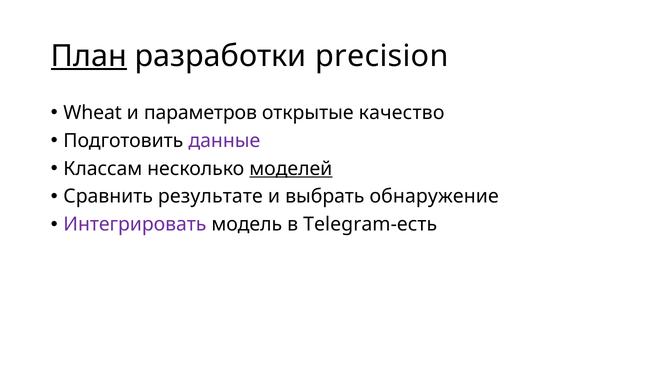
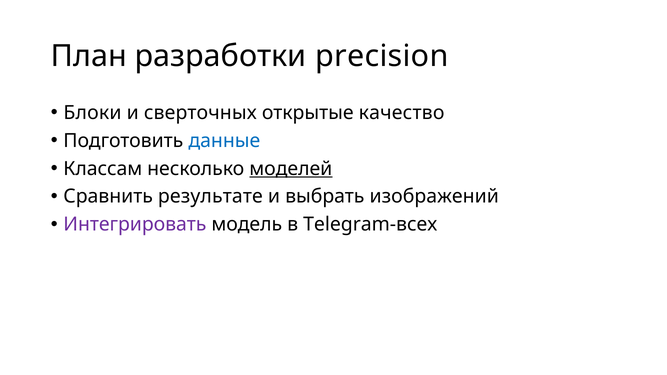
План underline: present -> none
Wheat: Wheat -> Блоки
параметров: параметров -> сверточных
данные colour: purple -> blue
обнаружение: обнаружение -> изображений
Telegram-есть: Telegram-есть -> Telegram-всех
